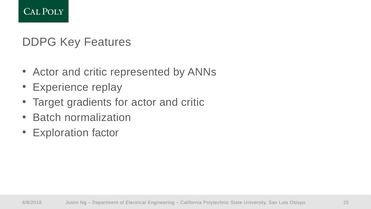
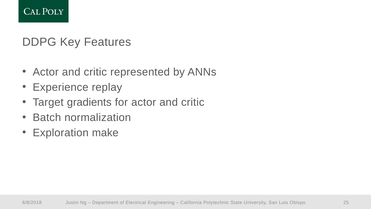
factor: factor -> make
